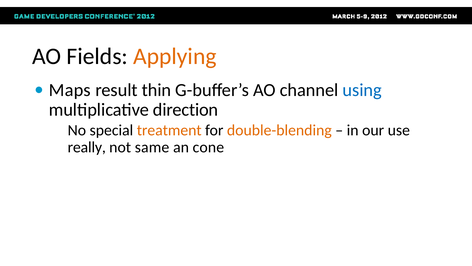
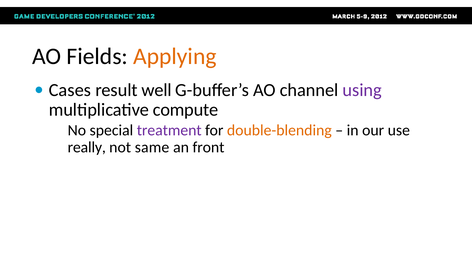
Maps: Maps -> Cases
thin: thin -> well
using colour: blue -> purple
direction: direction -> compute
treatment colour: orange -> purple
cone: cone -> front
